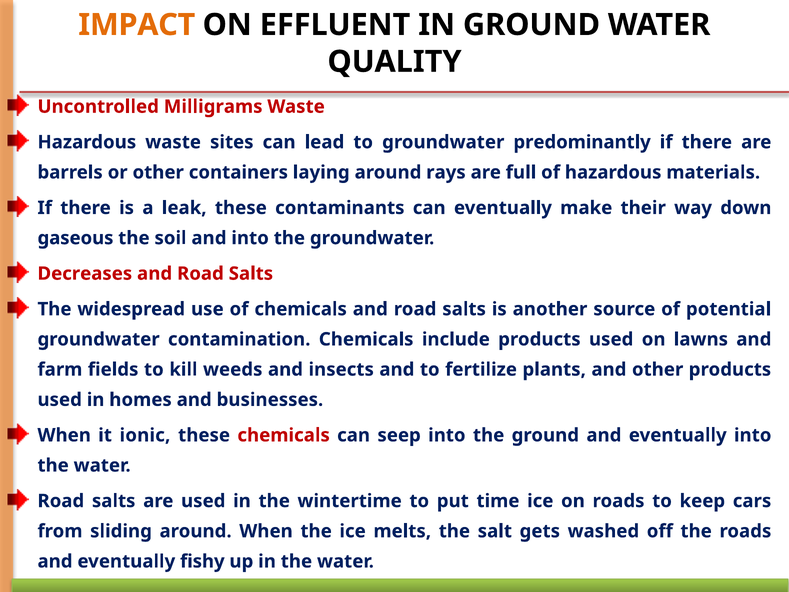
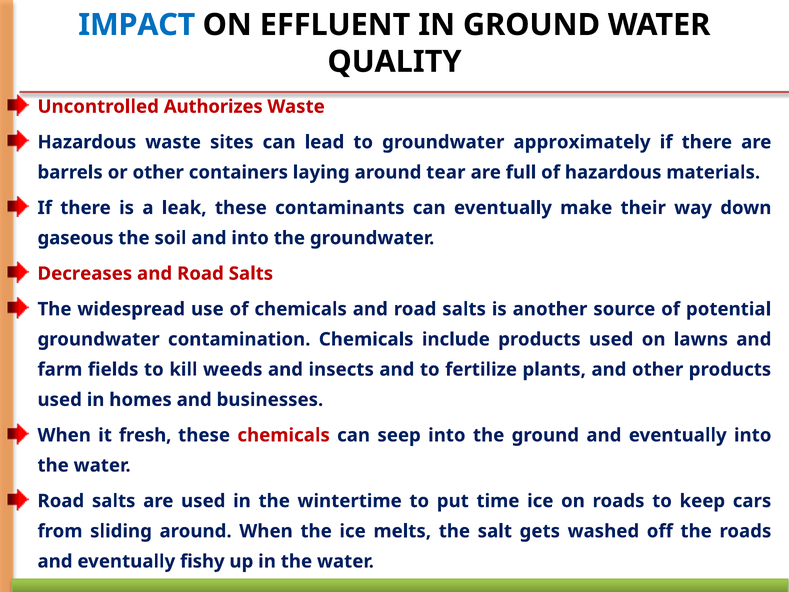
IMPACT colour: orange -> blue
Milligrams: Milligrams -> Authorizes
predominantly: predominantly -> approximately
rays: rays -> tear
ionic: ionic -> fresh
